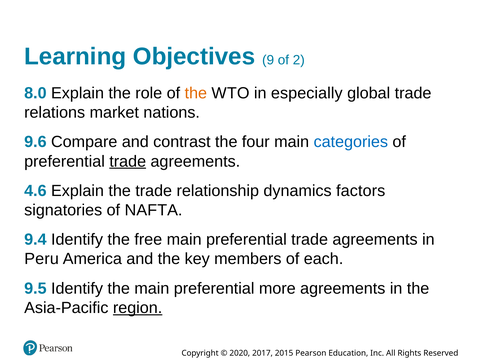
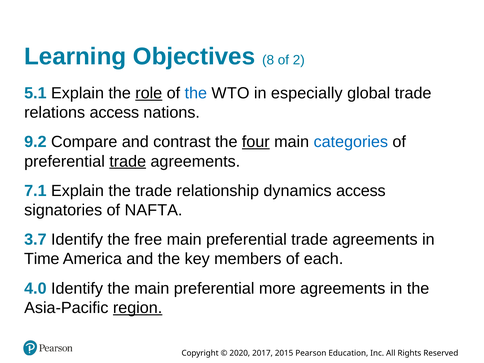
9: 9 -> 8
8.0: 8.0 -> 5.1
role underline: none -> present
the at (196, 93) colour: orange -> blue
relations market: market -> access
9.6: 9.6 -> 9.2
four underline: none -> present
4.6: 4.6 -> 7.1
dynamics factors: factors -> access
9.4: 9.4 -> 3.7
Peru: Peru -> Time
9.5: 9.5 -> 4.0
